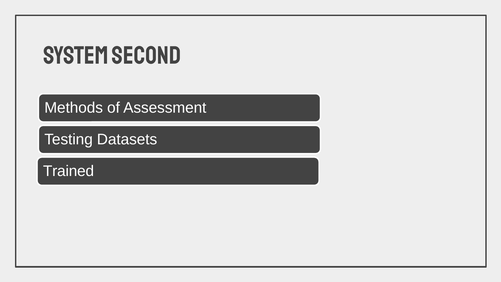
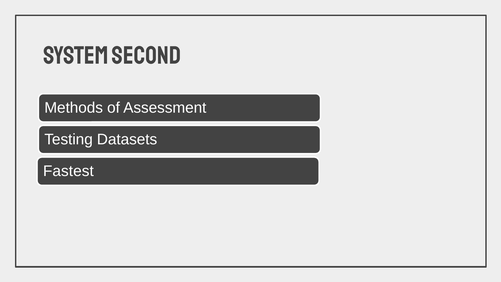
Trained: Trained -> Fastest
